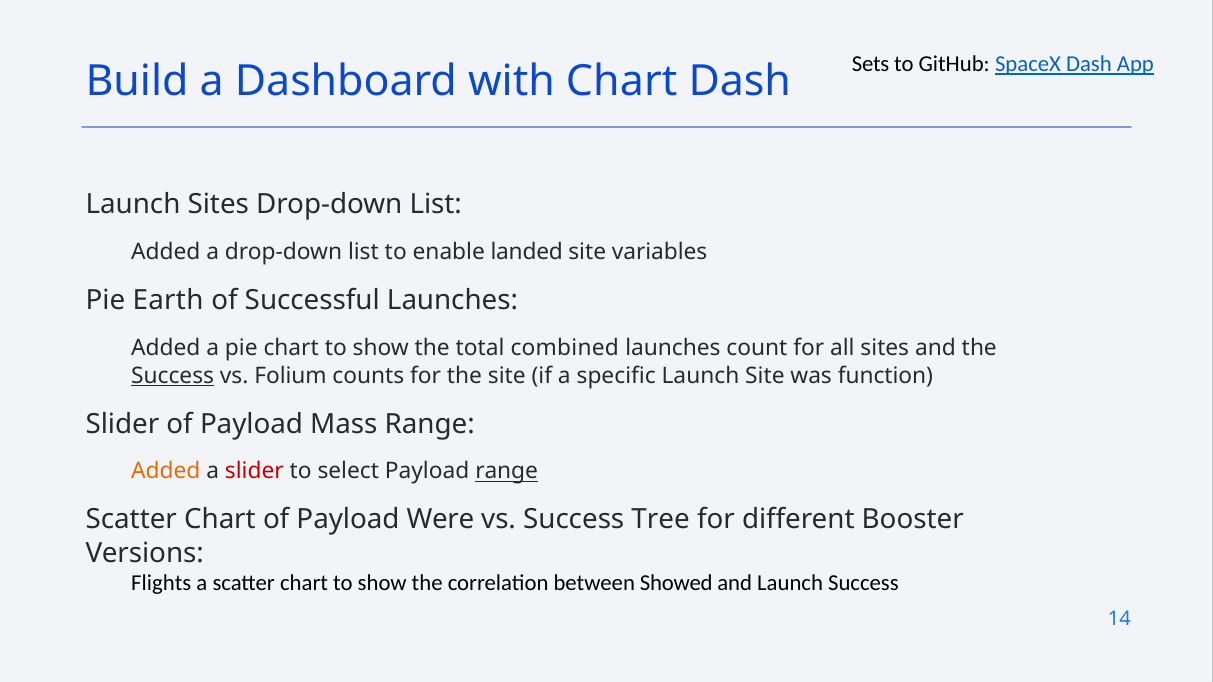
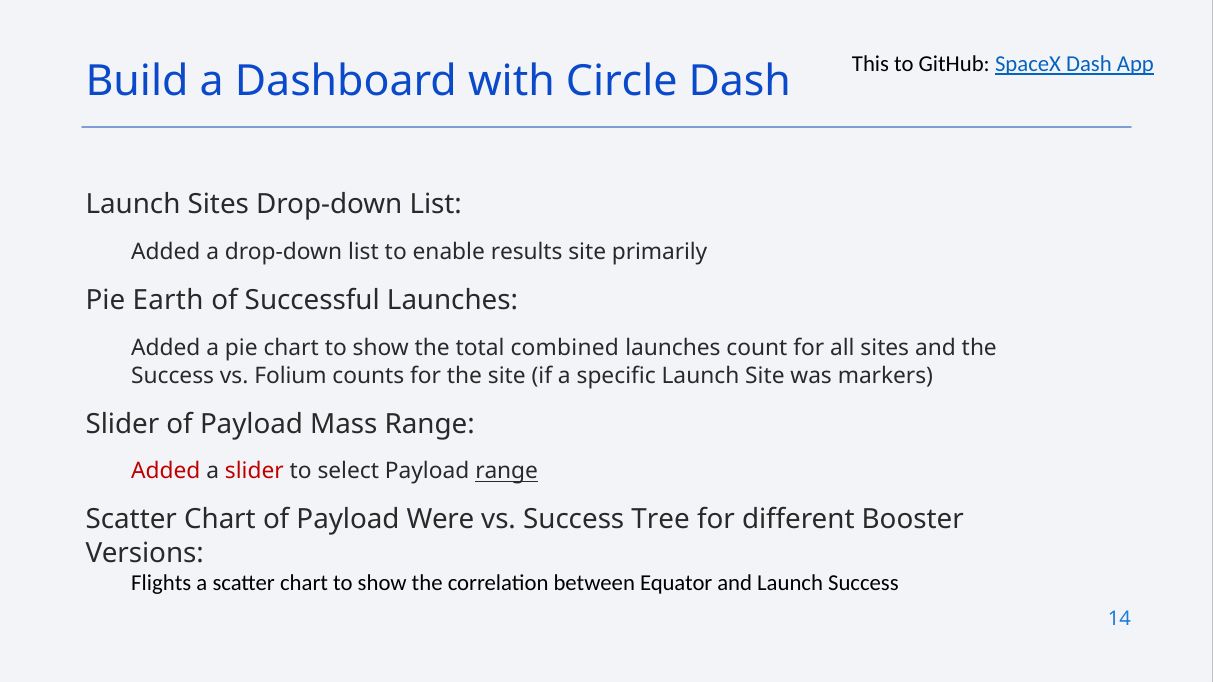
Sets: Sets -> This
with Chart: Chart -> Circle
landed: landed -> results
variables: variables -> primarily
Success at (173, 376) underline: present -> none
function: function -> markers
Added at (166, 472) colour: orange -> red
Showed: Showed -> Equator
